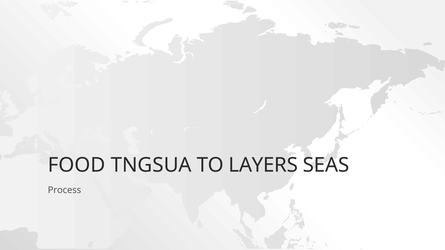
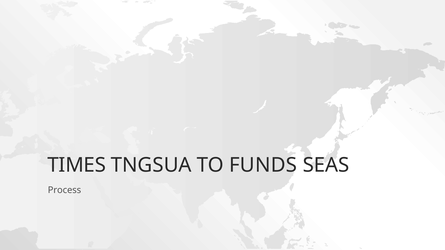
FOOD: FOOD -> TIMES
LAYERS: LAYERS -> FUNDS
